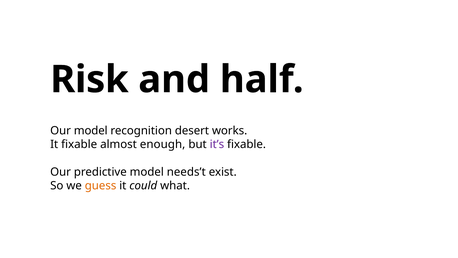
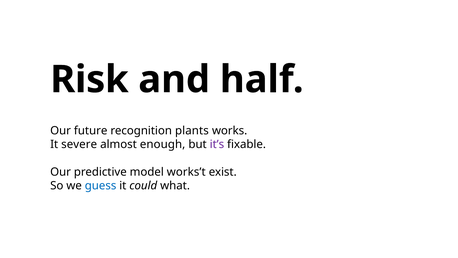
Our model: model -> future
desert: desert -> plants
It fixable: fixable -> severe
needs’t: needs’t -> works’t
guess colour: orange -> blue
